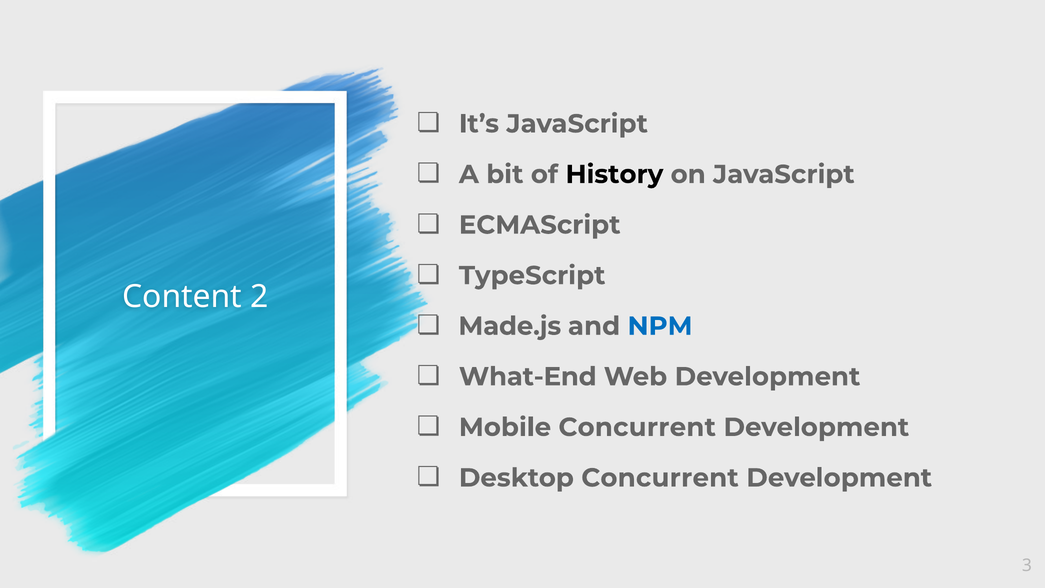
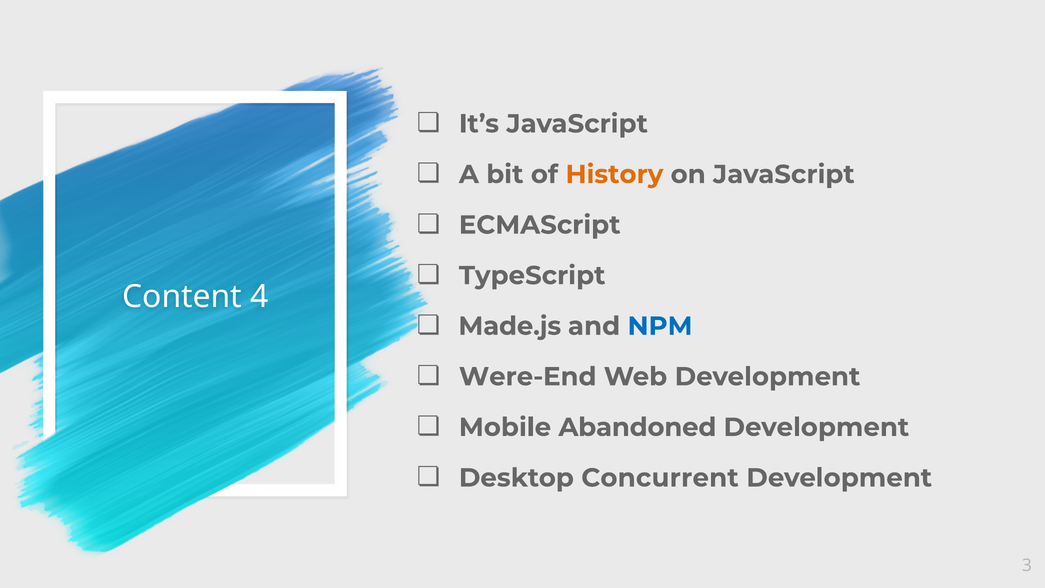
History colour: black -> orange
2: 2 -> 4
What-End: What-End -> Were-End
Mobile Concurrent: Concurrent -> Abandoned
